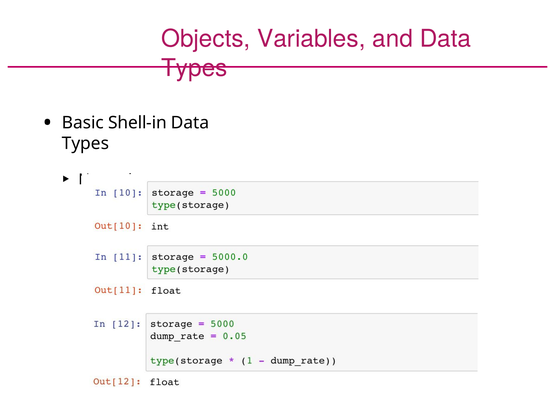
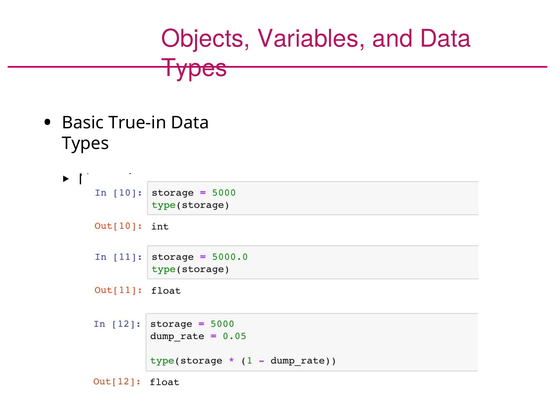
Shell-in: Shell-in -> True-in
